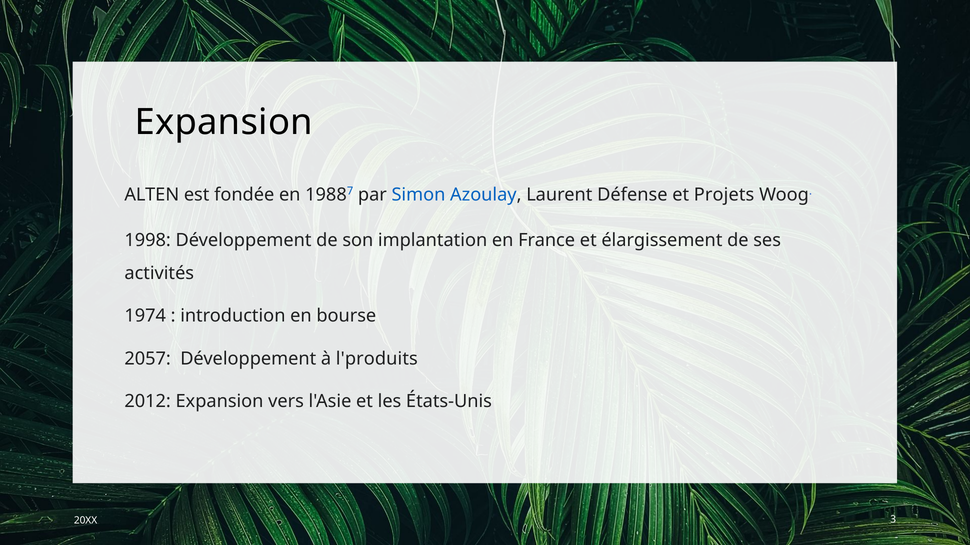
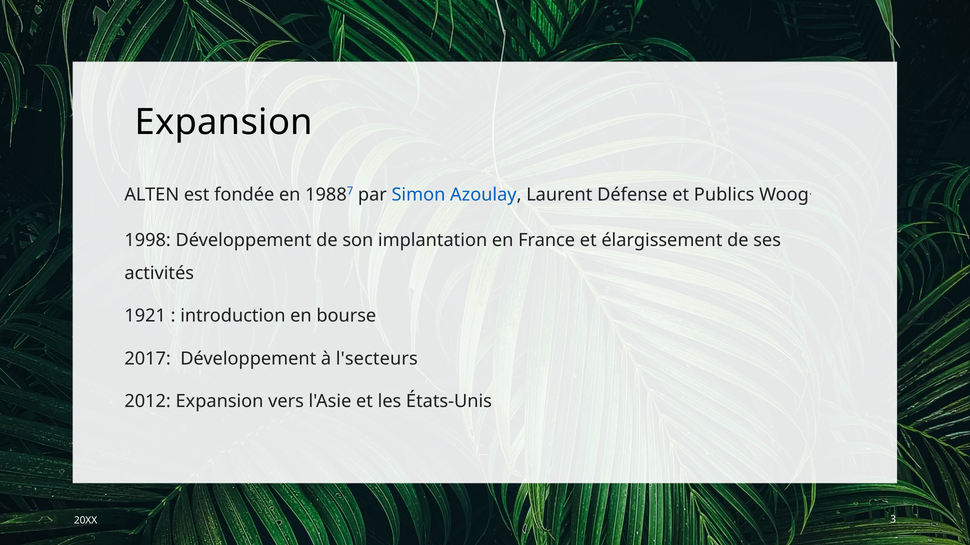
Projets: Projets -> Publics
1974: 1974 -> 1921
2057: 2057 -> 2017
l'produits: l'produits -> l'secteurs
